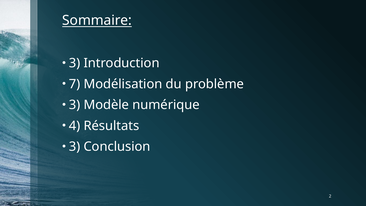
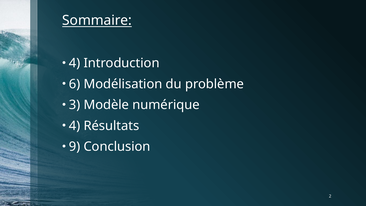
3 at (75, 63): 3 -> 4
7: 7 -> 6
3 at (75, 147): 3 -> 9
